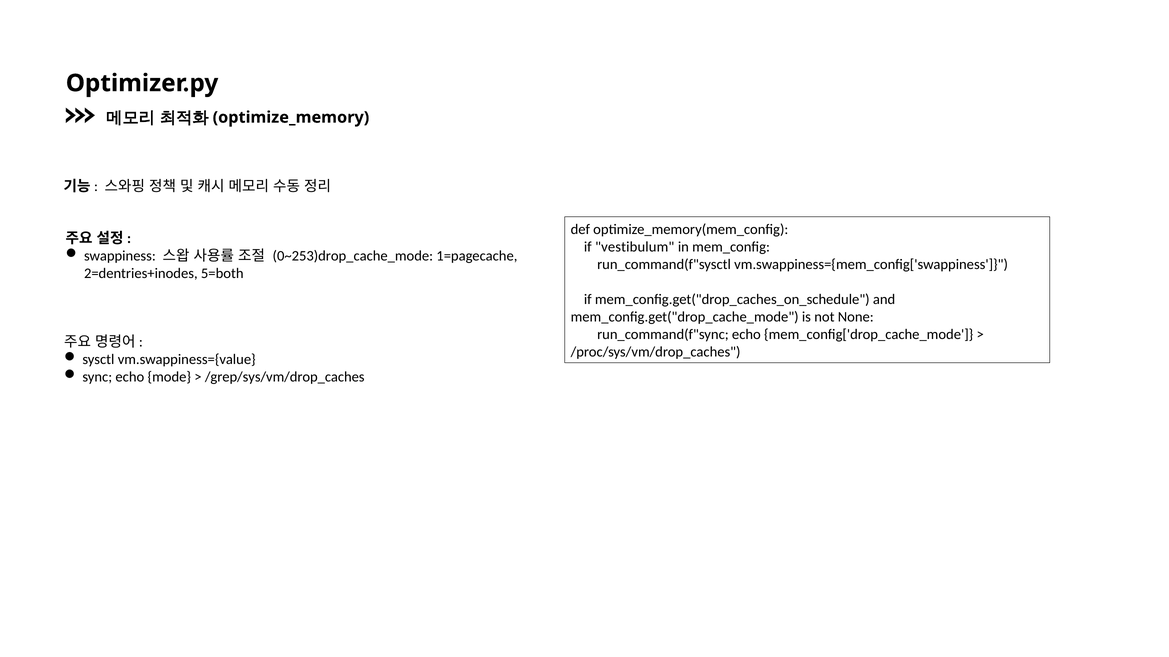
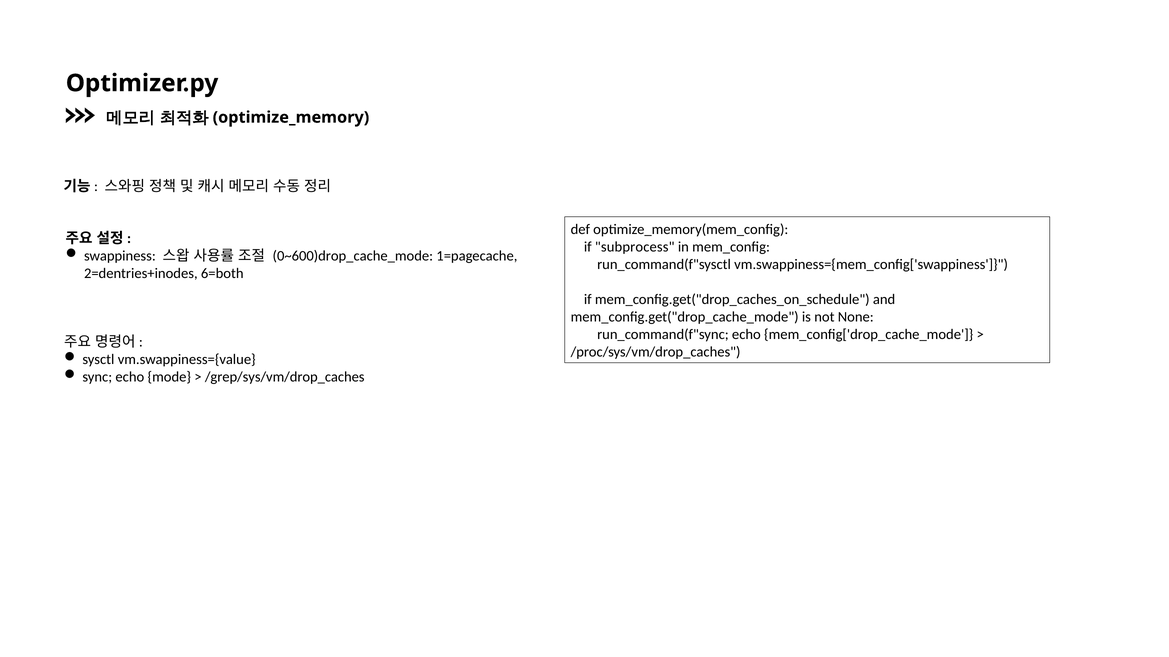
vestibulum: vestibulum -> subprocess
0~253)drop_cache_mode: 0~253)drop_cache_mode -> 0~600)drop_cache_mode
5=both: 5=both -> 6=both
